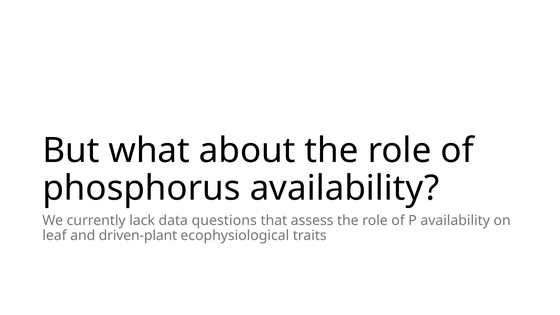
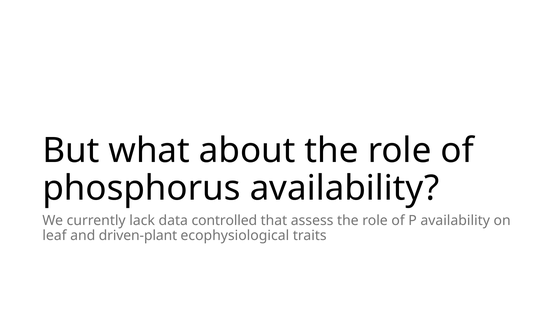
questions: questions -> controlled
